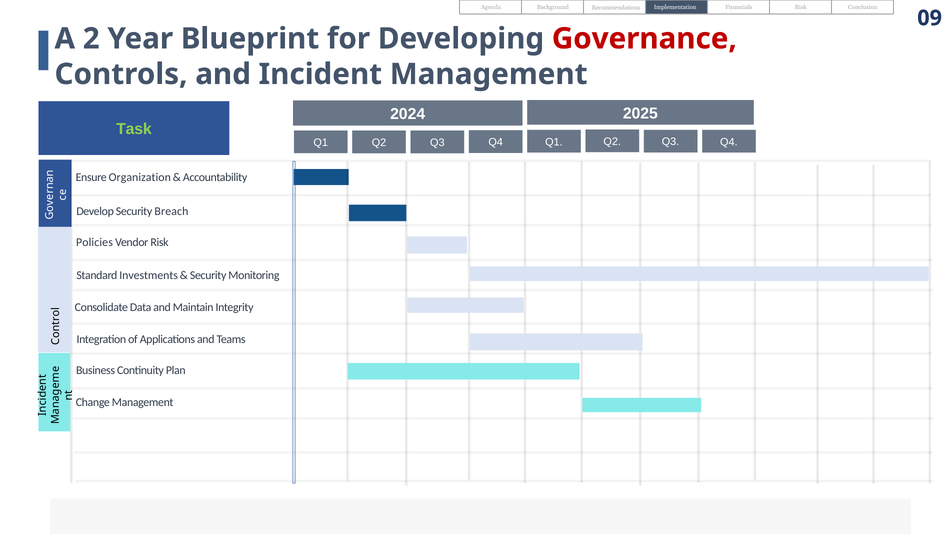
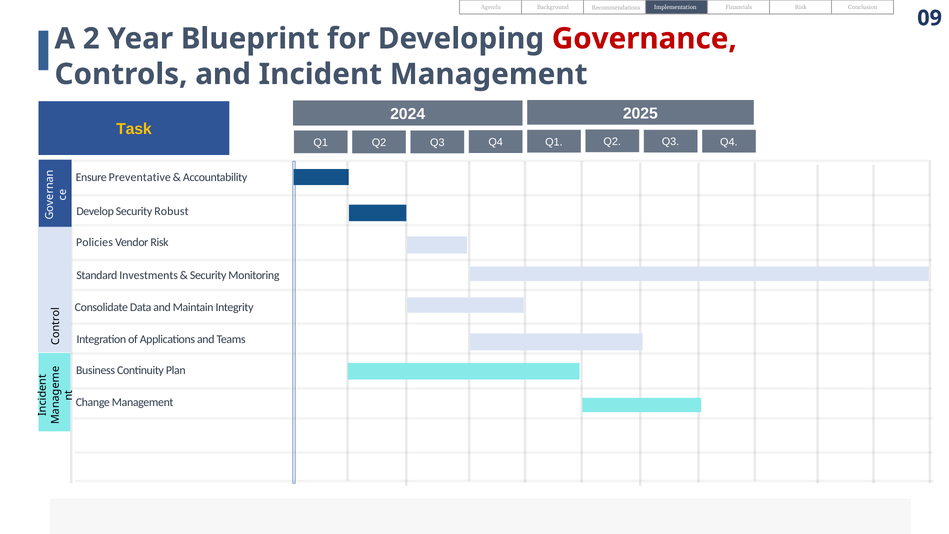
Task colour: light green -> yellow
Organization: Organization -> Preventative
Breach: Breach -> Robust
